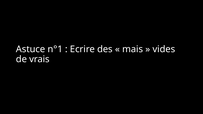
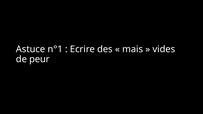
vrais: vrais -> peur
